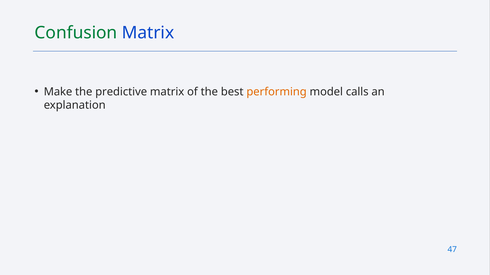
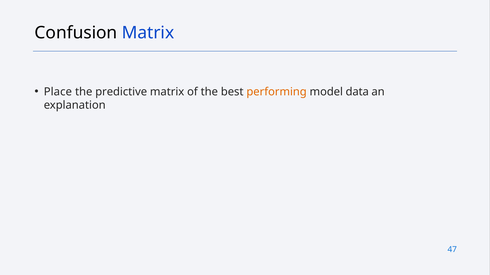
Confusion colour: green -> black
Make: Make -> Place
calls: calls -> data
